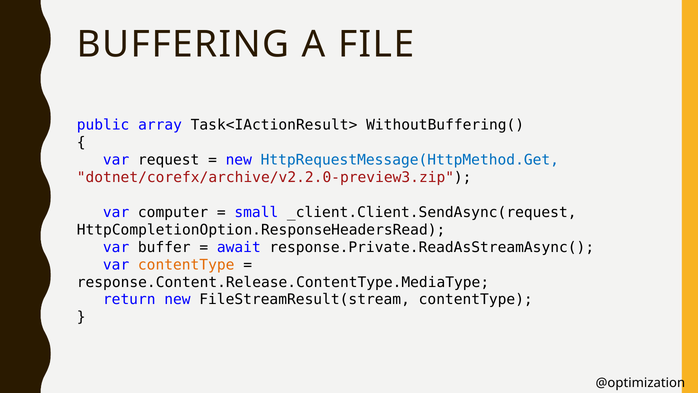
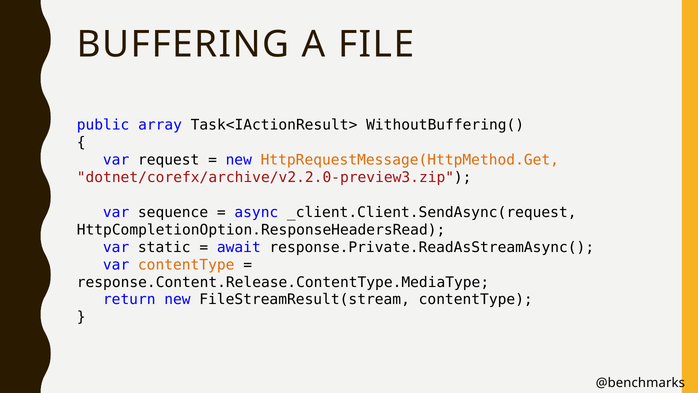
HttpRequestMessage(HttpMethod.Get colour: blue -> orange
computer: computer -> sequence
small: small -> async
buffer: buffer -> static
@optimization: @optimization -> @benchmarks
